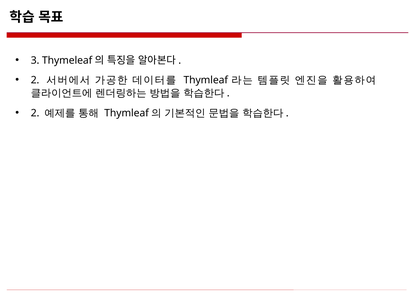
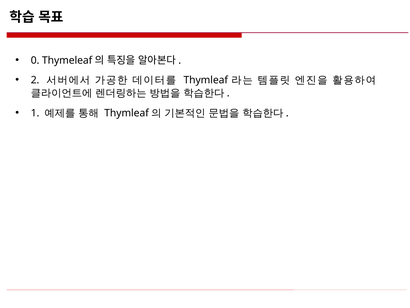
3: 3 -> 0
2 at (35, 113): 2 -> 1
